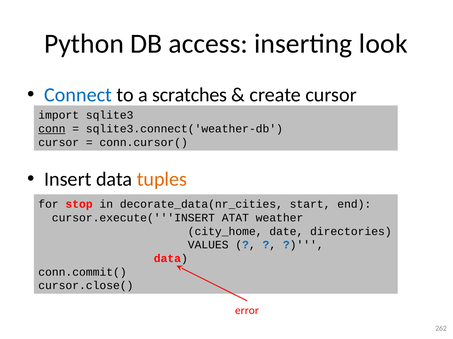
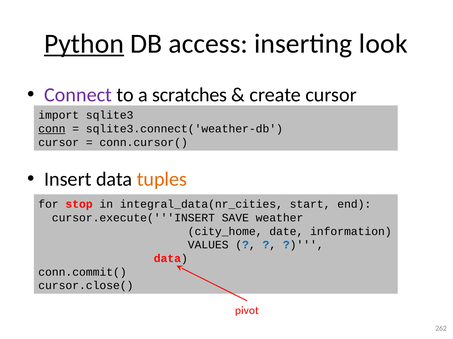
Python underline: none -> present
Connect colour: blue -> purple
decorate_data(nr_cities: decorate_data(nr_cities -> integral_data(nr_cities
ATAT: ATAT -> SAVE
directories: directories -> information
error: error -> pivot
